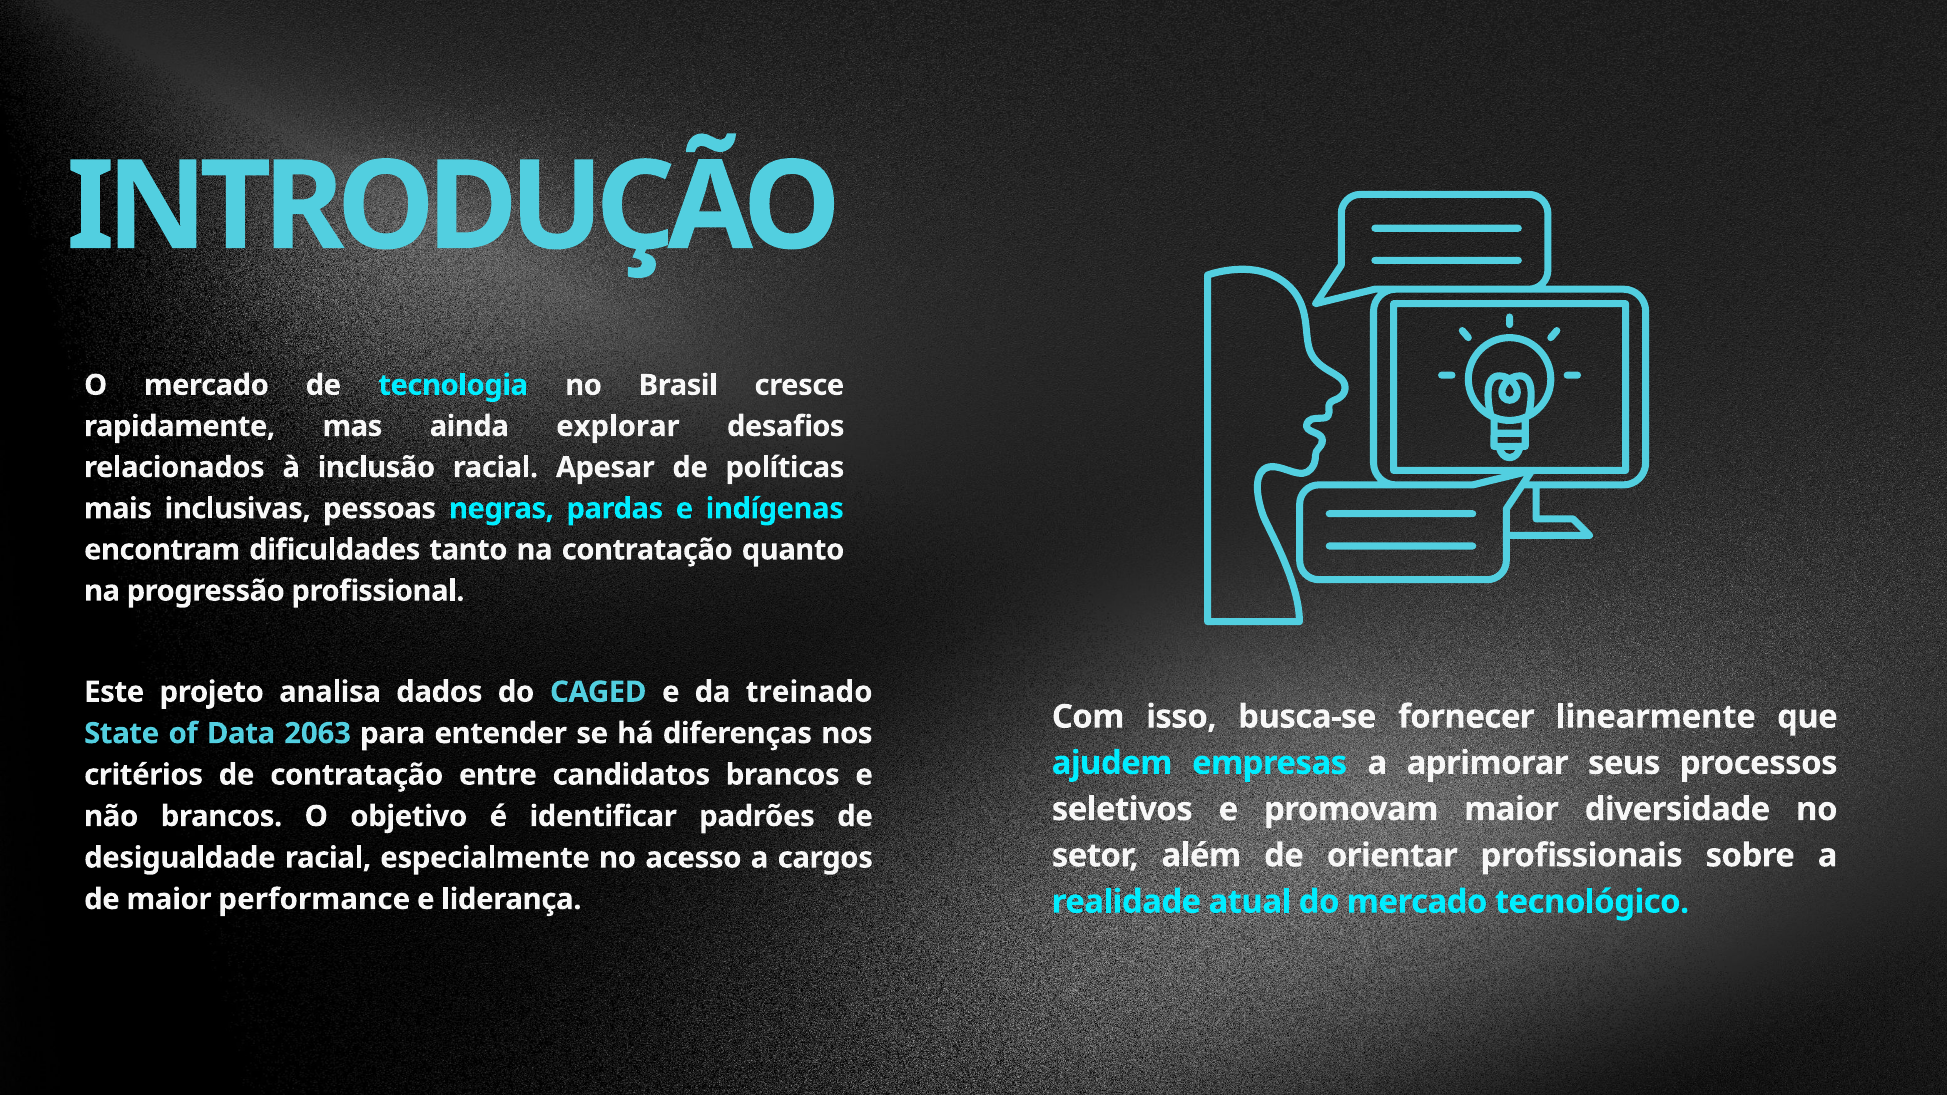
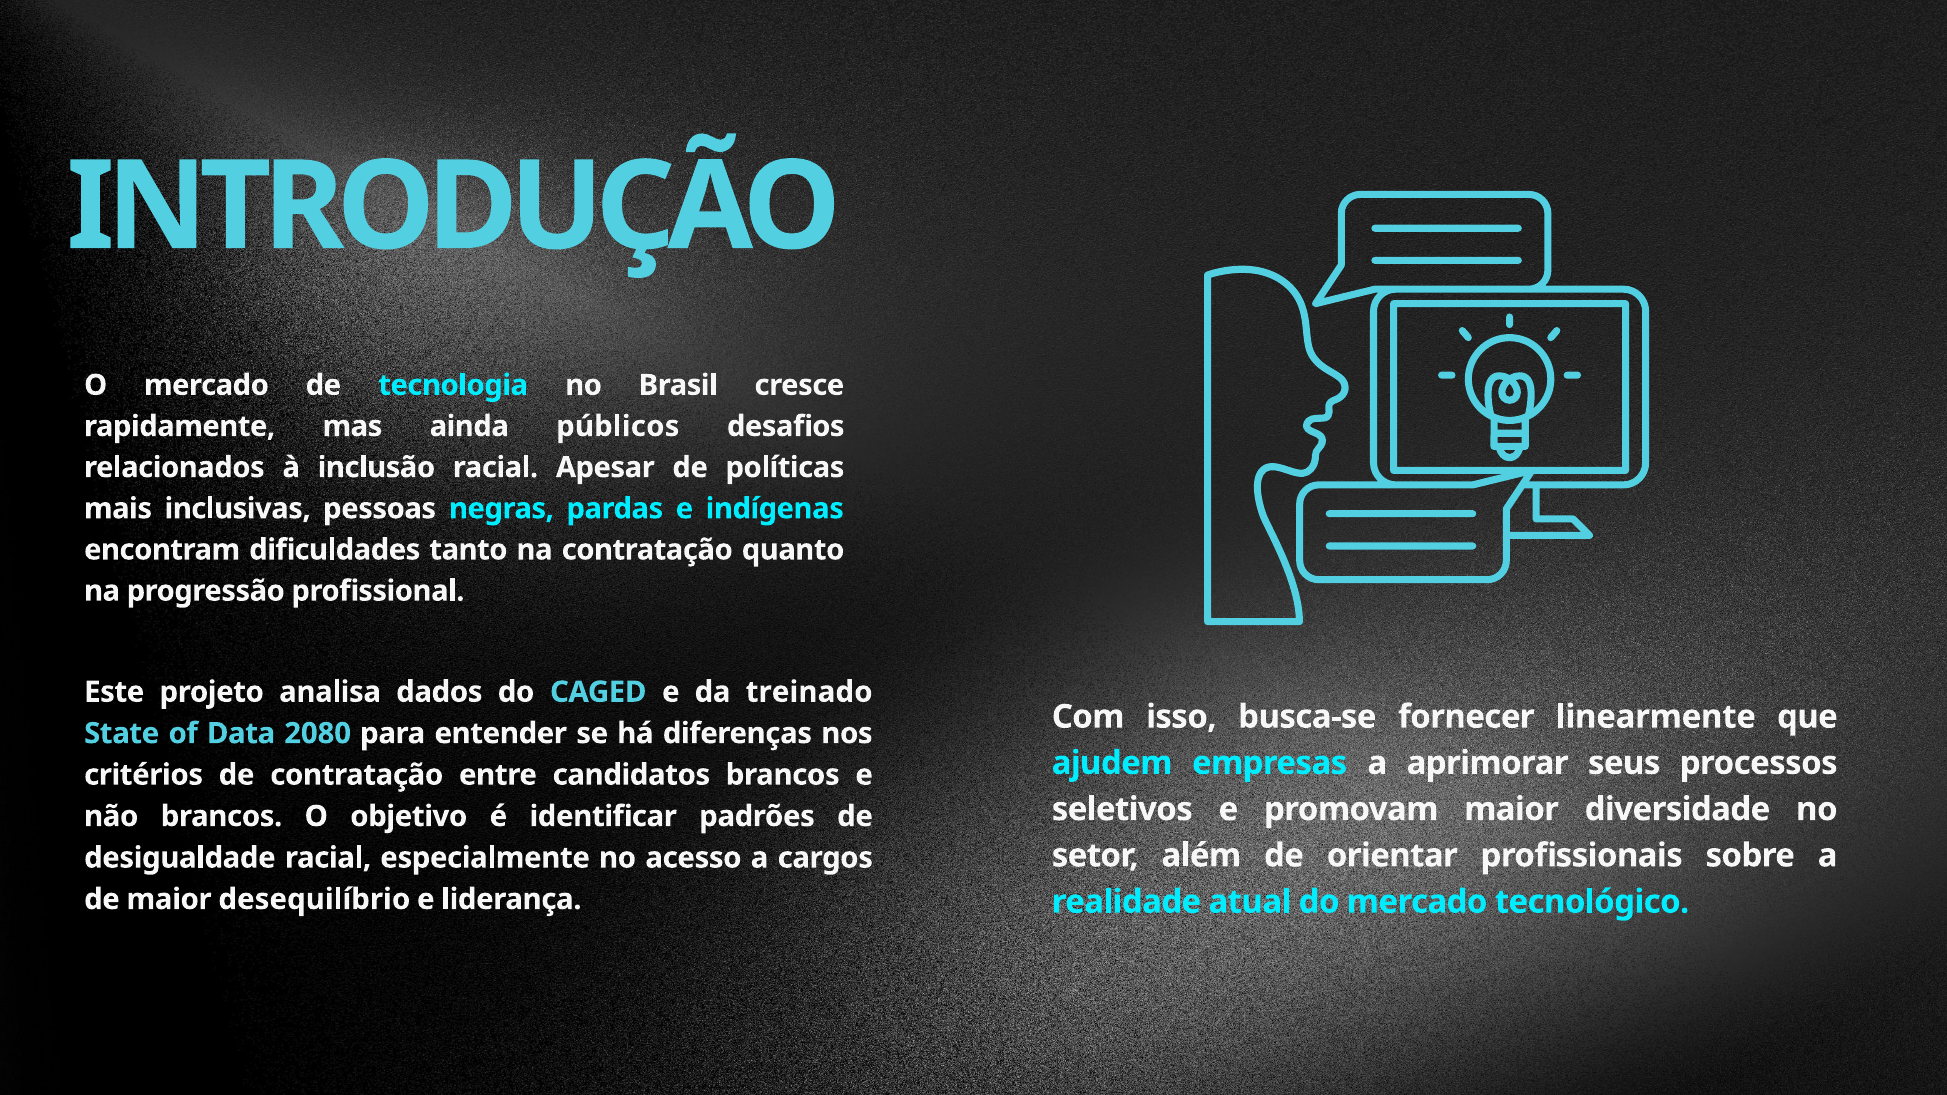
explorar: explorar -> públicos
2063: 2063 -> 2080
performance: performance -> desequilíbrio
